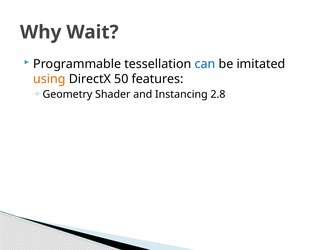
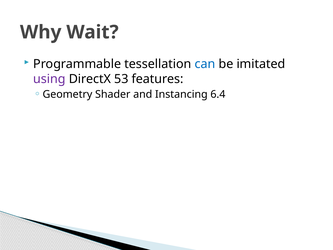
using colour: orange -> purple
50: 50 -> 53
2.8: 2.8 -> 6.4
